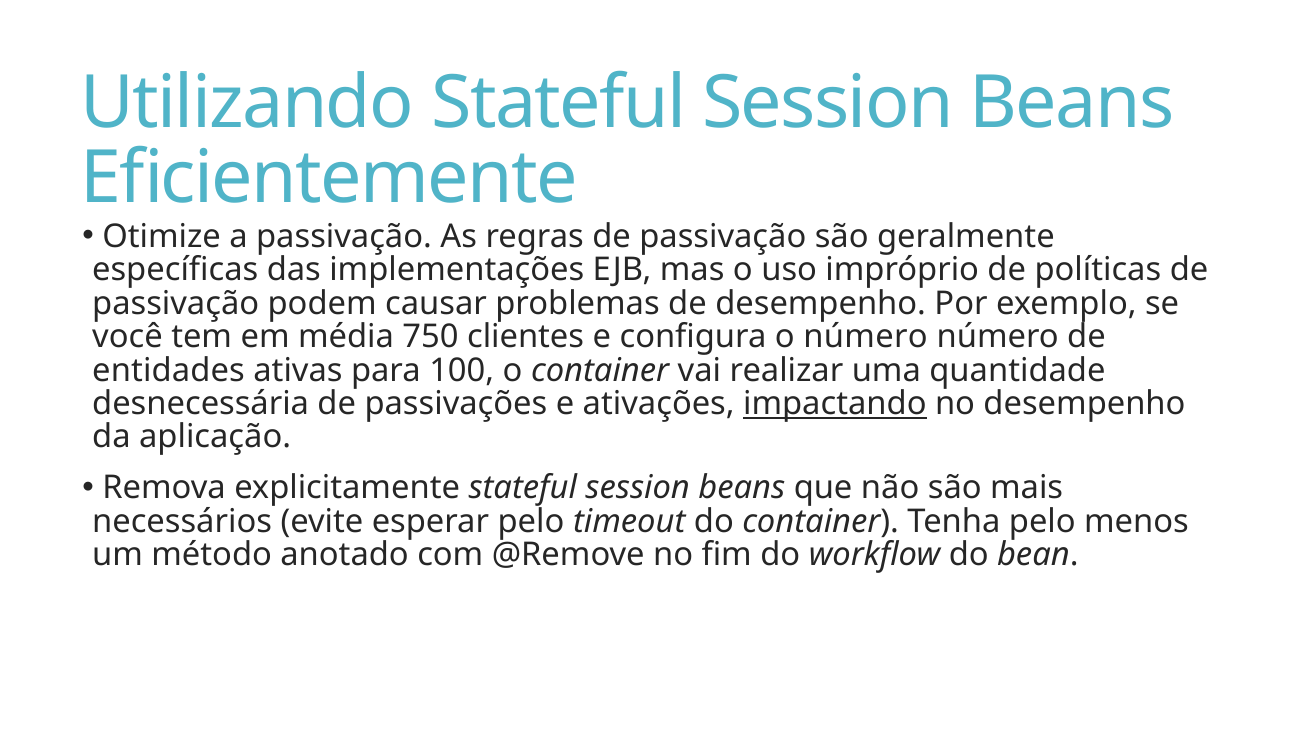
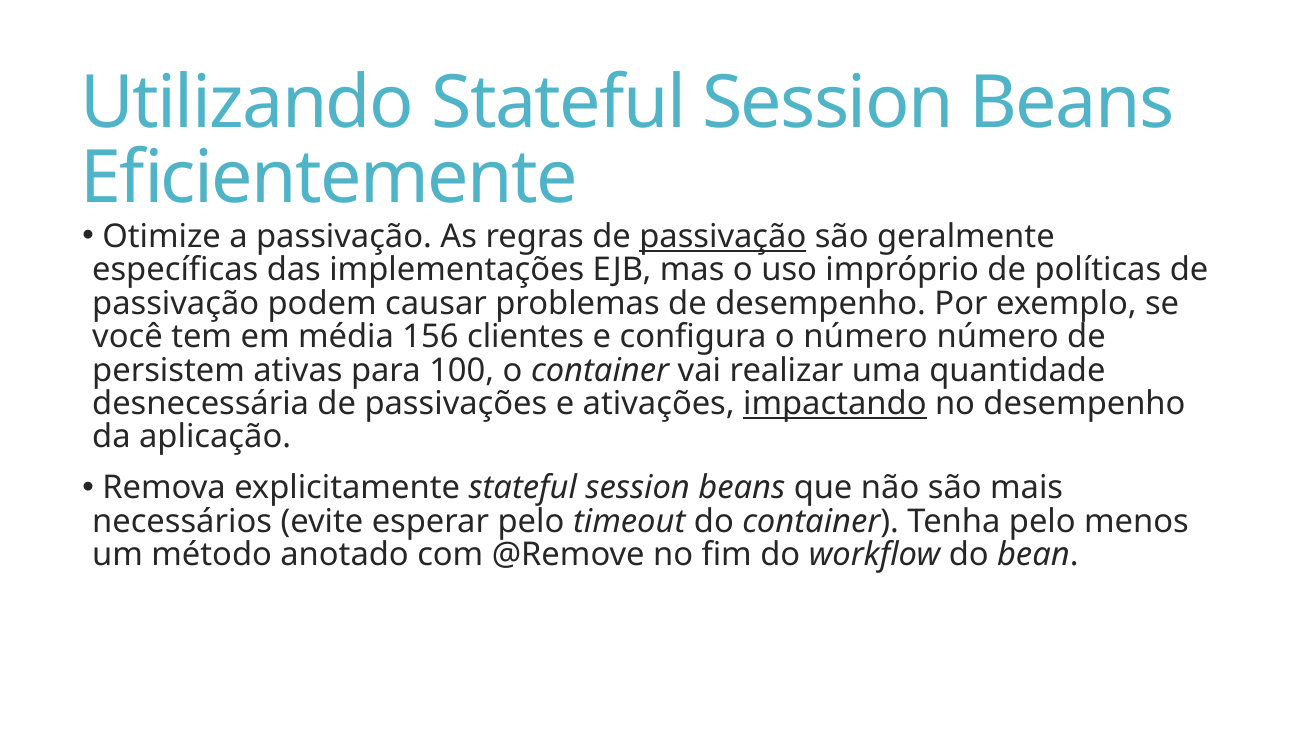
passivação at (723, 237) underline: none -> present
750: 750 -> 156
entidades: entidades -> persistem
